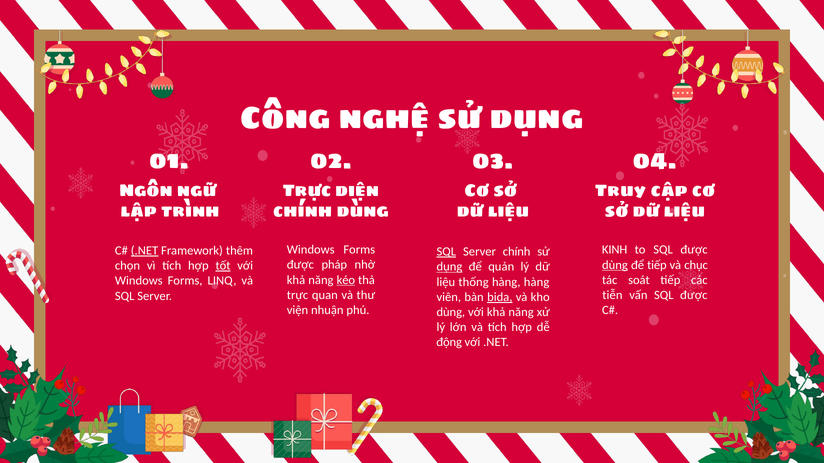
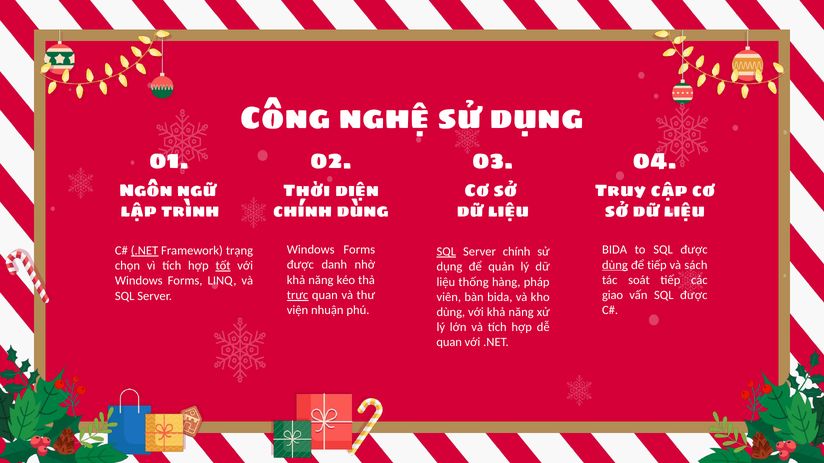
Trực at (307, 191): Trực -> Thời
KINH at (615, 250): KINH -> BIDA
thêm: thêm -> trạng
pháp: pháp -> danh
chục: chục -> sách
dụng at (449, 267) underline: present -> none
kéo underline: present -> none
hàng hàng: hàng -> pháp
trực at (298, 295) underline: none -> present
tiễn: tiễn -> giao
bida at (500, 297) underline: present -> none
động at (449, 343): động -> quan
